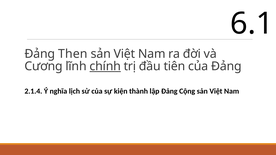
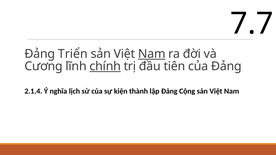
6.1: 6.1 -> 7.7
Then: Then -> Triển
Nam at (152, 54) underline: none -> present
